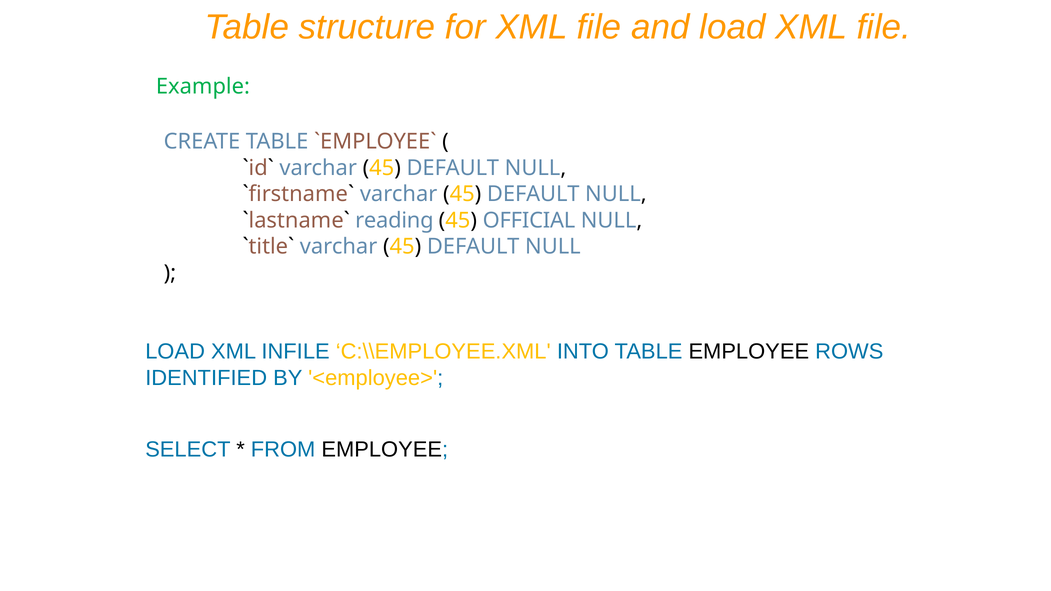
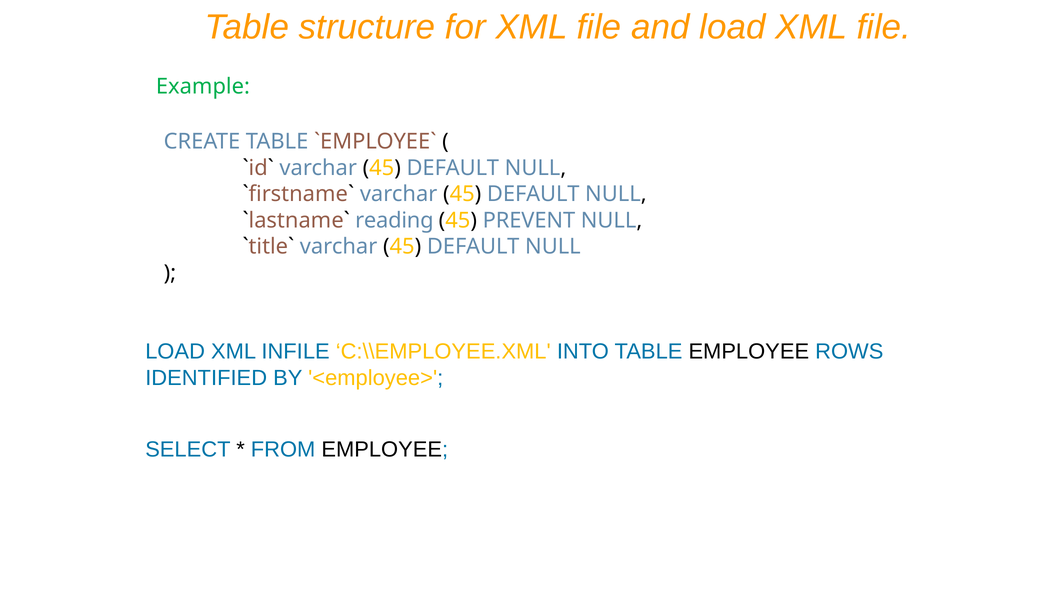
OFFICIAL: OFFICIAL -> PREVENT
